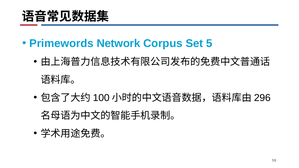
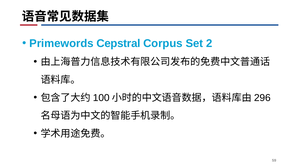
Network: Network -> Cepstral
5: 5 -> 2
